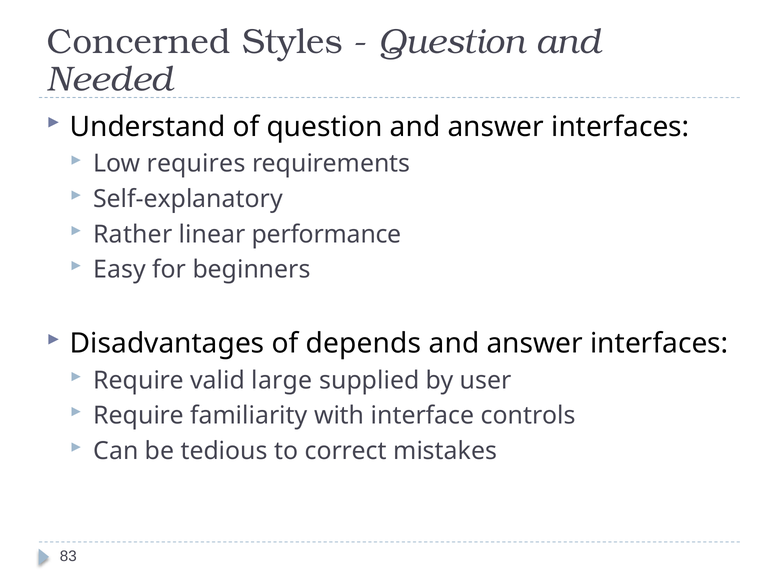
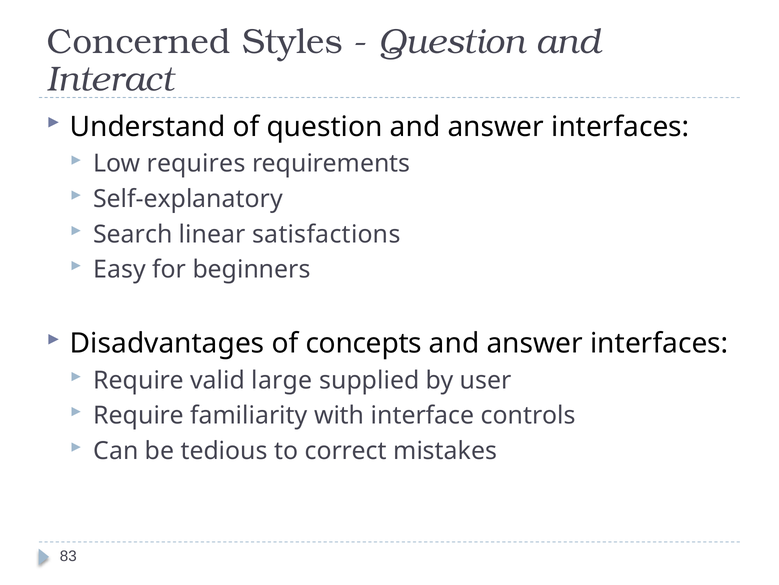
Needed: Needed -> Interact
Rather: Rather -> Search
performance: performance -> satisfactions
depends: depends -> concepts
